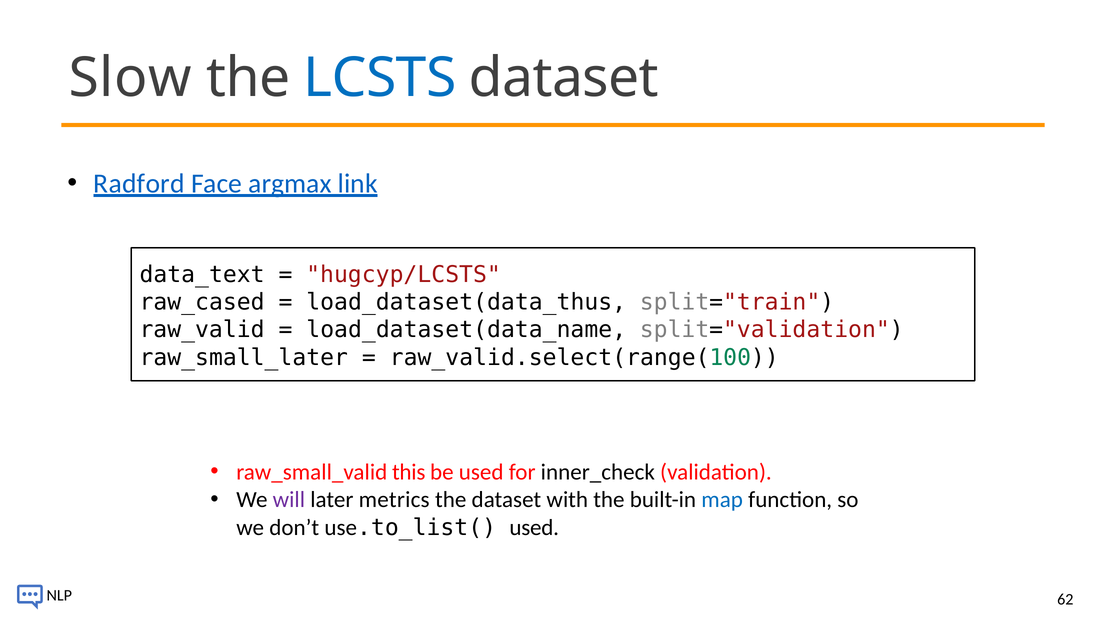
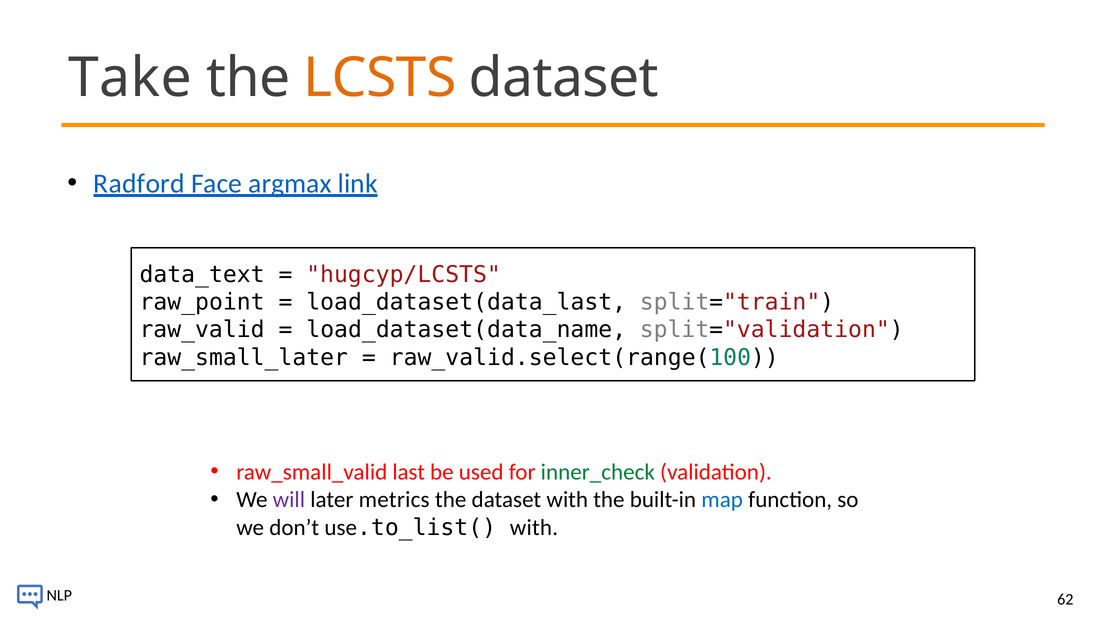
Slow: Slow -> Take
LCSTS colour: blue -> orange
raw_cased: raw_cased -> raw_point
load_dataset(data_thus: load_dataset(data_thus -> load_dataset(data_last
this: this -> last
inner_check colour: black -> green
use.to_list( used: used -> with
